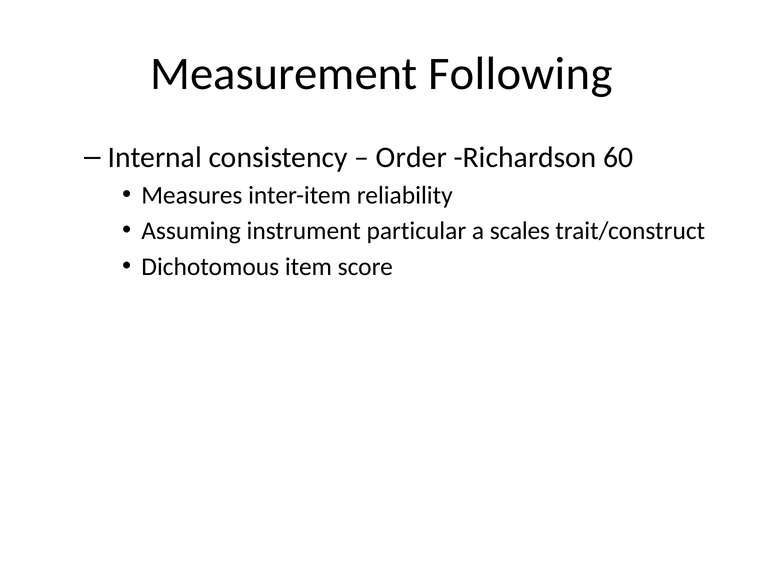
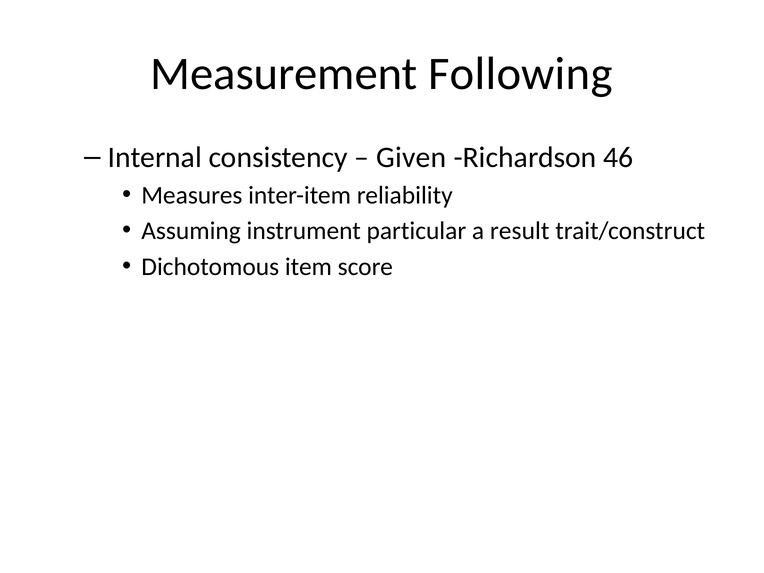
Order: Order -> Given
60: 60 -> 46
scales: scales -> result
